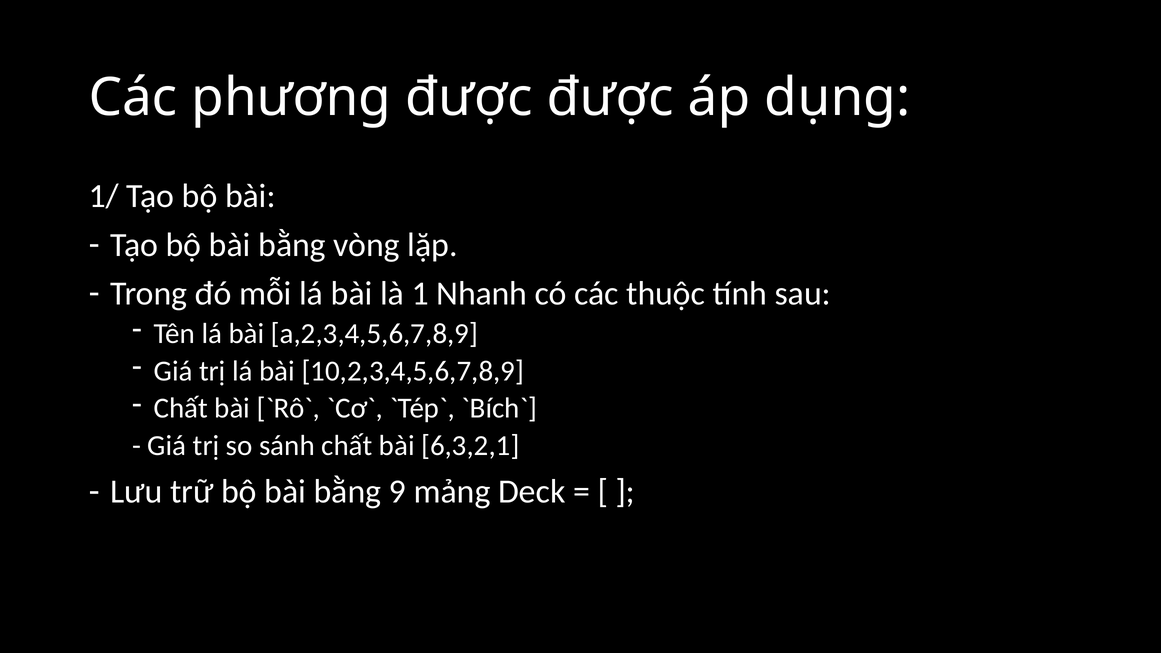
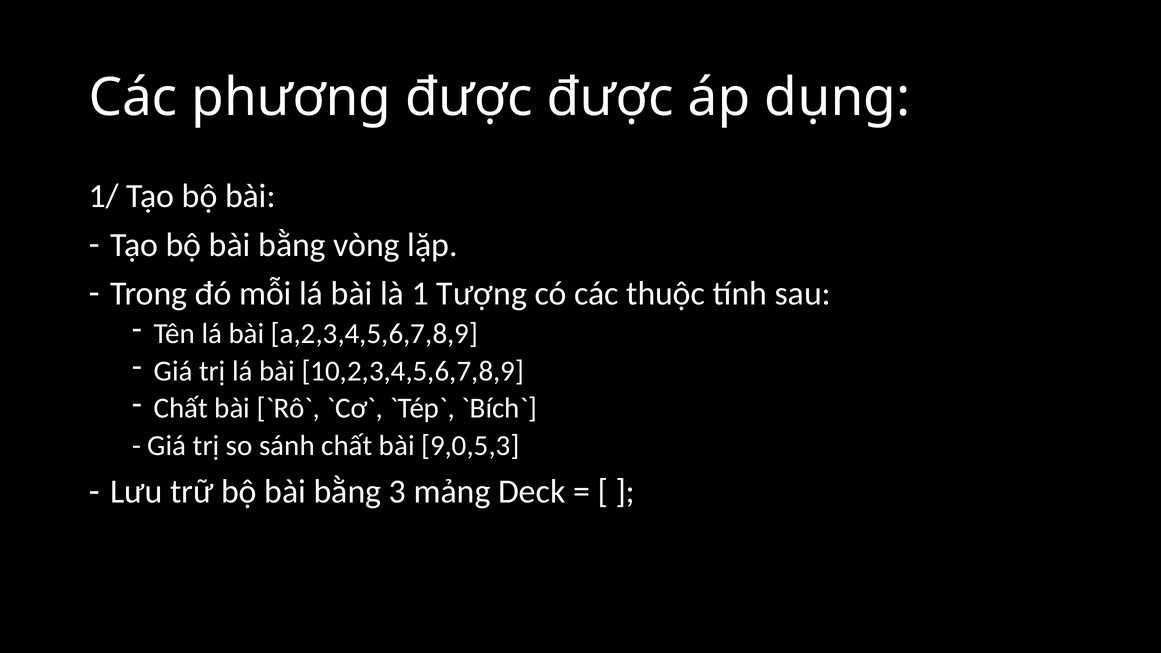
Nhanh: Nhanh -> Tượng
6,3,2,1: 6,3,2,1 -> 9,0,5,3
9: 9 -> 3
